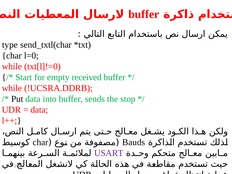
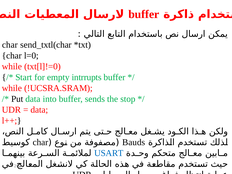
type at (10, 45): type -> char
received: received -> intrrupts
!UCSRA.DDRB: !UCSRA.DDRB -> !UCSRA.SRAM
USART colour: purple -> blue
